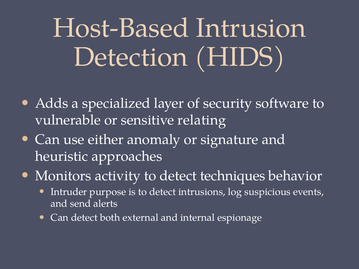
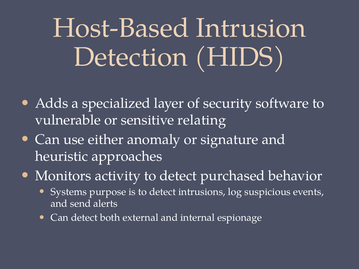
techniques: techniques -> purchased
Intruder: Intruder -> Systems
